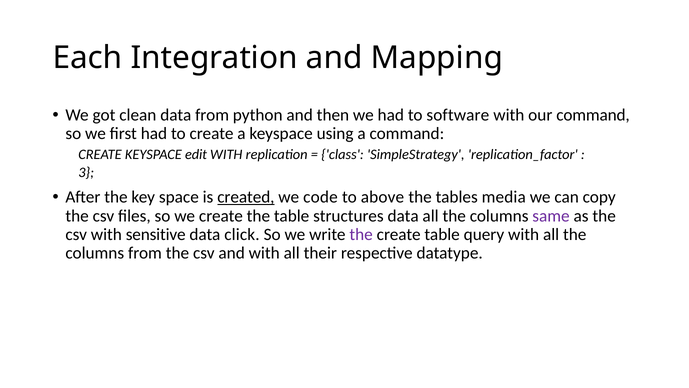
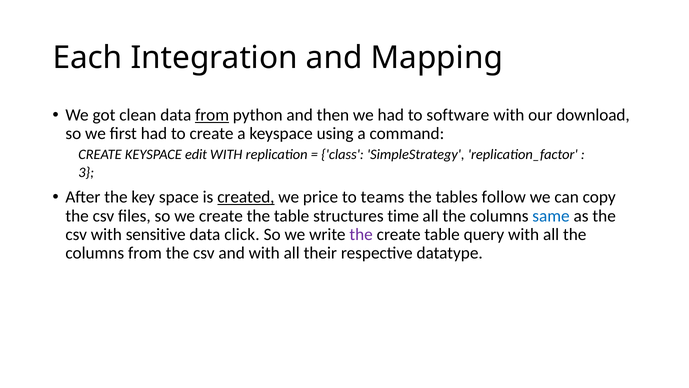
from at (212, 115) underline: none -> present
our command: command -> download
code: code -> price
above: above -> teams
media: media -> follow
structures data: data -> time
same colour: purple -> blue
